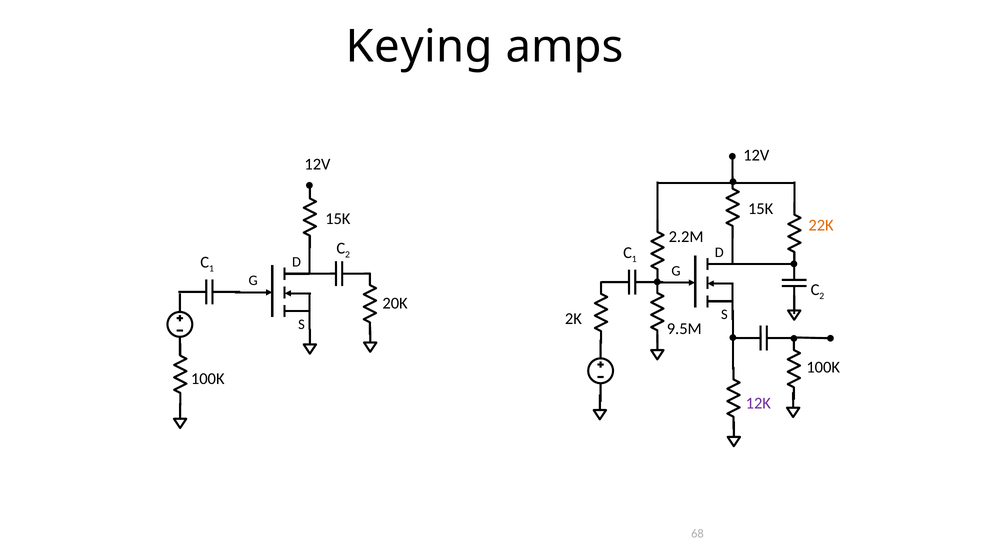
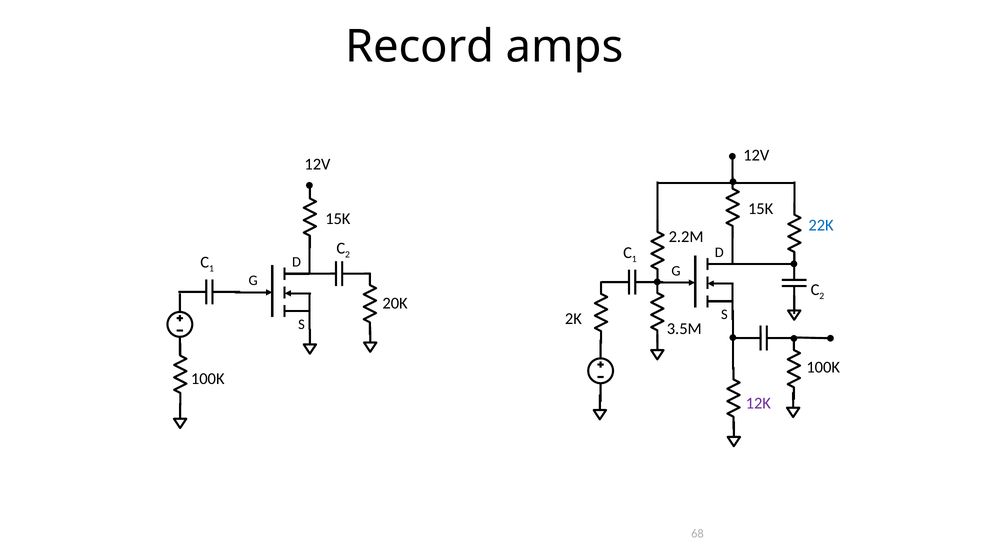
Keying: Keying -> Record
22K colour: orange -> blue
9.5M: 9.5M -> 3.5M
